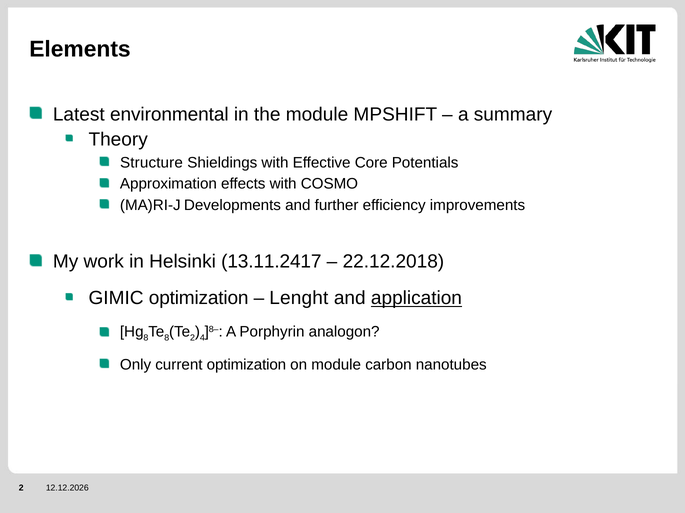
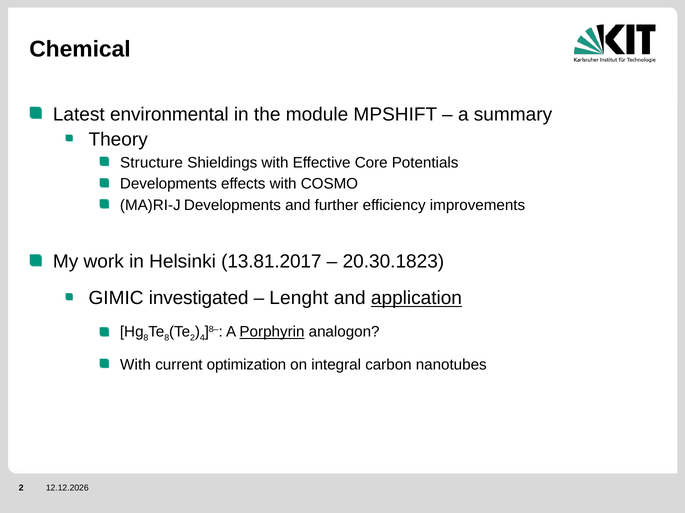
Elements: Elements -> Chemical
Approximation at (168, 184): Approximation -> Developments
13.11.2417: 13.11.2417 -> 13.81.2017
22.12.2018: 22.12.2018 -> 20.30.1823
GIMIC optimization: optimization -> investigated
Porphyrin underline: none -> present
Only at (136, 365): Only -> With
on module: module -> integral
